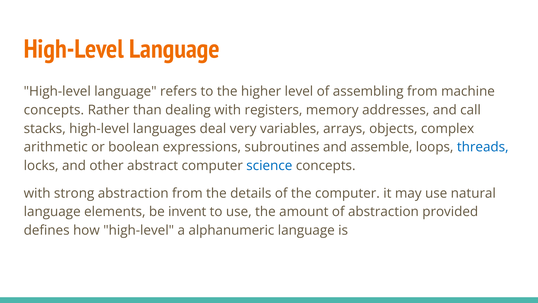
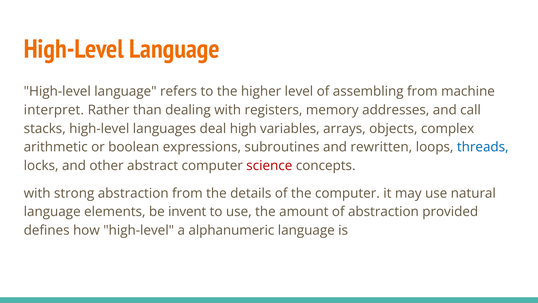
concepts at (54, 110): concepts -> interpret
very: very -> high
assemble: assemble -> rewritten
science colour: blue -> red
